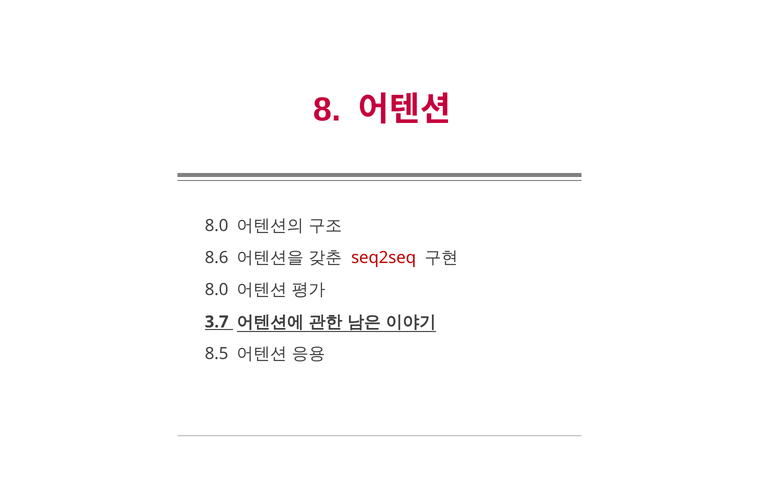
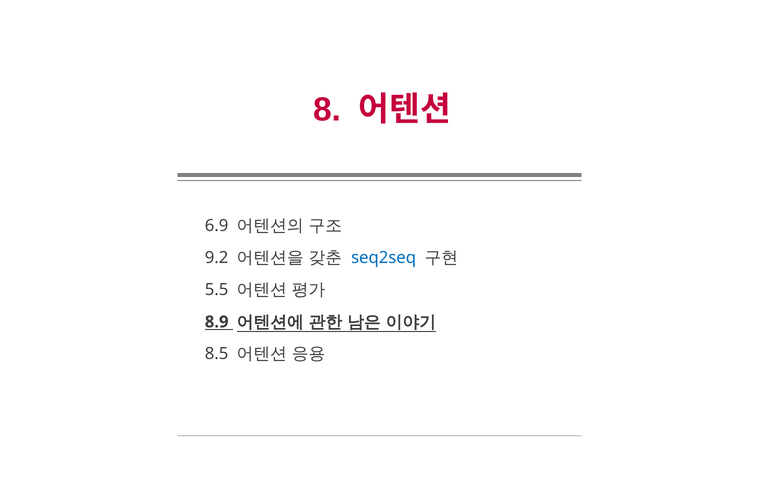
8.0 at (217, 226): 8.0 -> 6.9
8.6: 8.6 -> 9.2
seq2seq colour: red -> blue
8.0 at (217, 290): 8.0 -> 5.5
3.7: 3.7 -> 8.9
